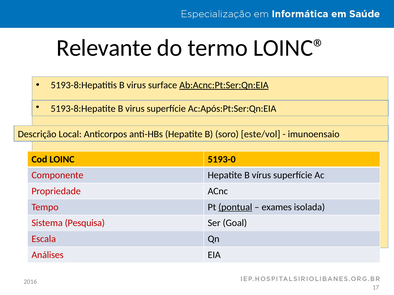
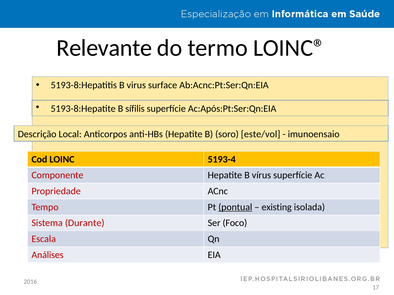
Ab:Acnc:Pt:Ser:Qn:EIA underline: present -> none
5193-8:Hepatite B virus: virus -> sífilis
5193-0: 5193-0 -> 5193-4
exames: exames -> existing
Pesquisa: Pesquisa -> Durante
Goal: Goal -> Foco
